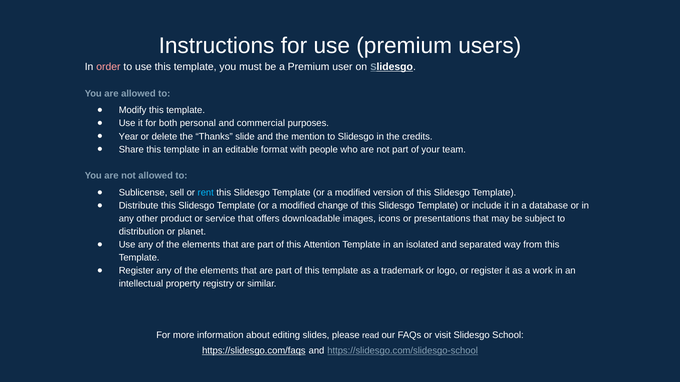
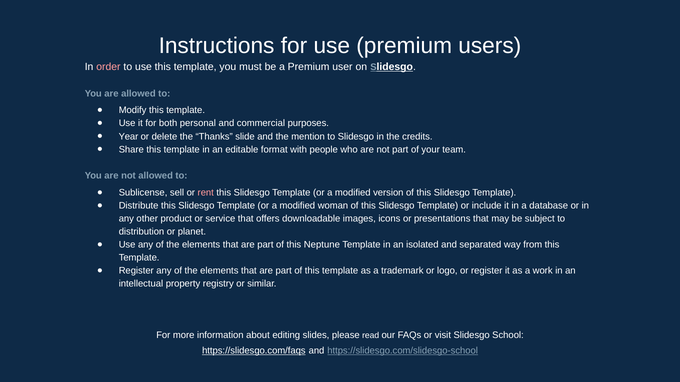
rent colour: light blue -> pink
change: change -> woman
Attention: Attention -> Neptune
